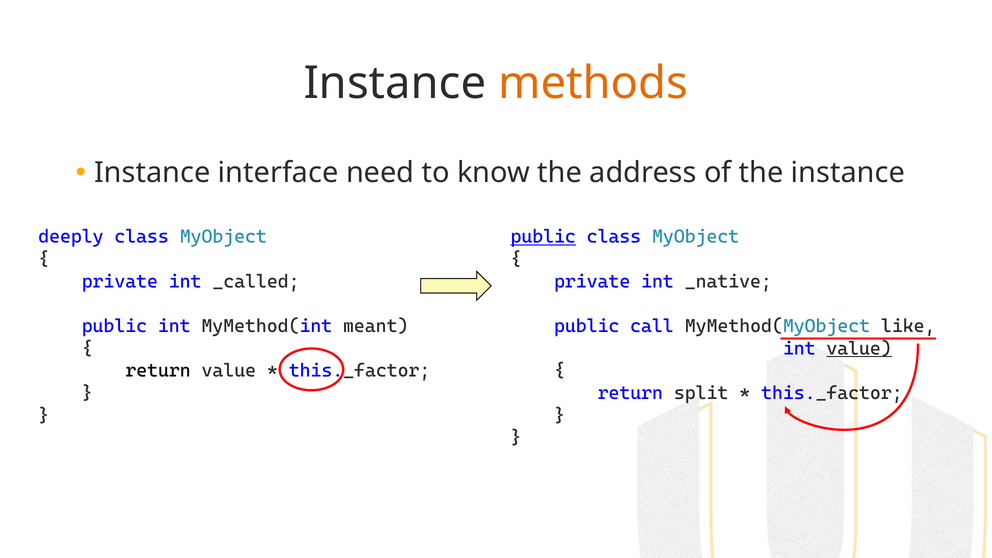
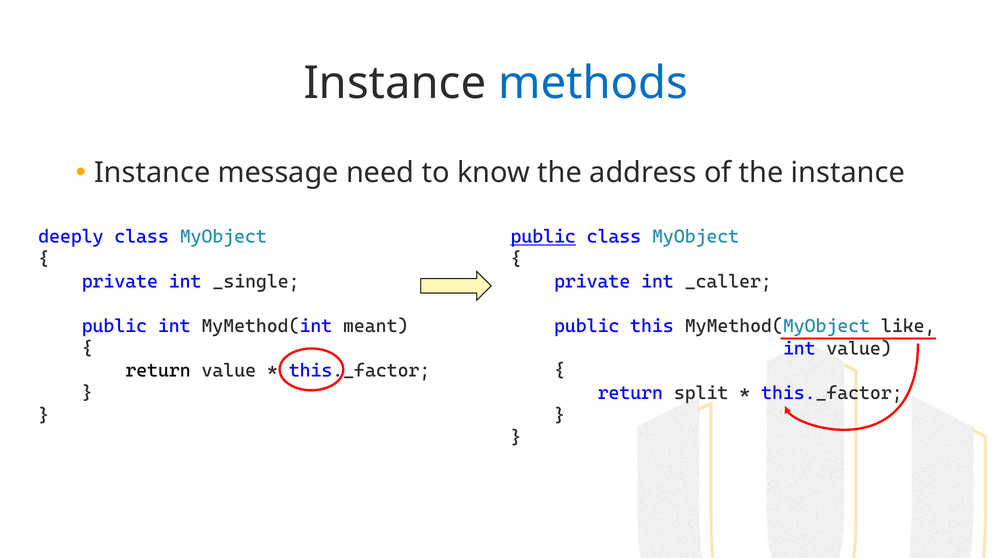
methods colour: orange -> blue
interface: interface -> message
_called: _called -> _single
_native: _native -> _caller
call: call -> this
value at (859, 348) underline: present -> none
